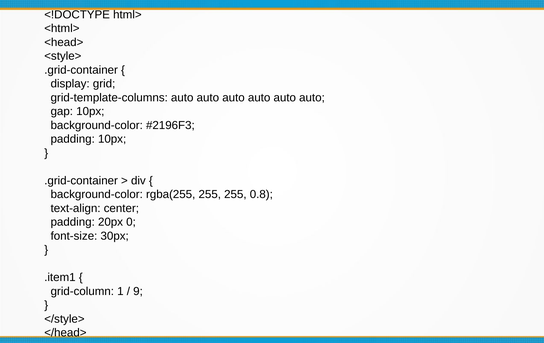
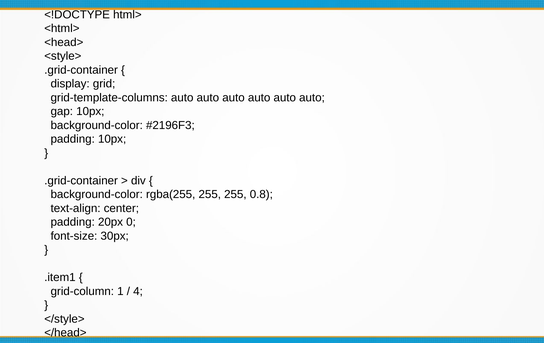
9: 9 -> 4
